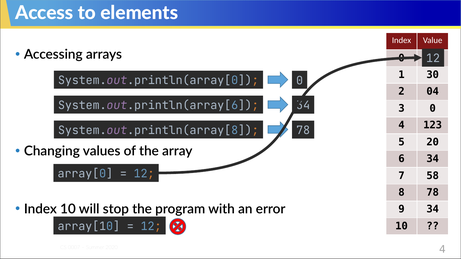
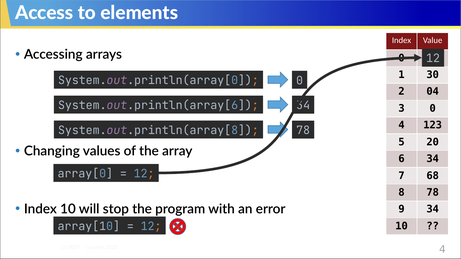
58: 58 -> 68
